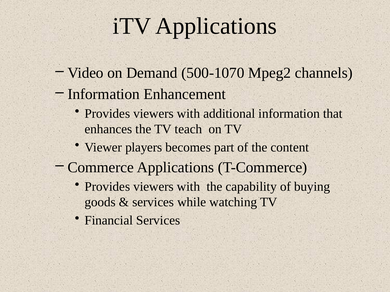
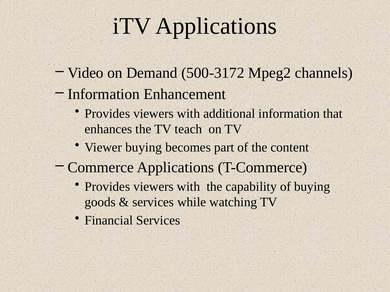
500-1070: 500-1070 -> 500-3172
Viewer players: players -> buying
